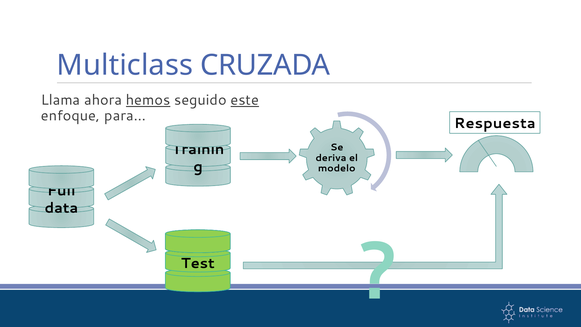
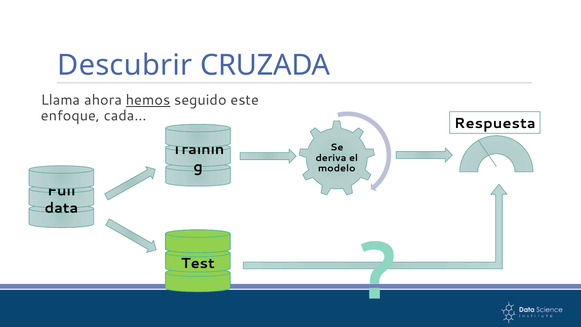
Multiclass: Multiclass -> Descubrir
este underline: present -> none
para…: para… -> cada…
